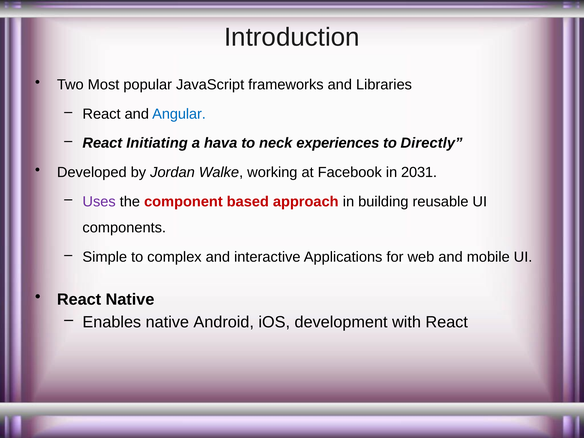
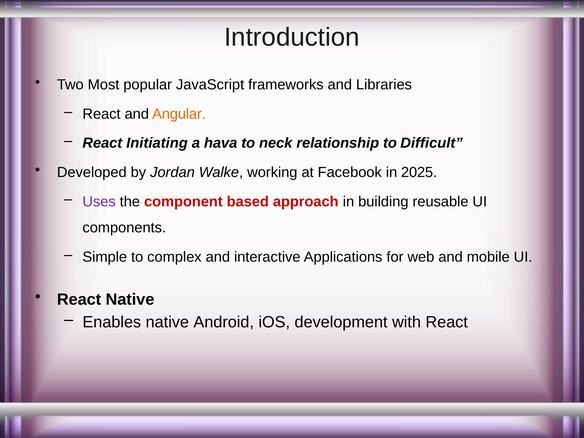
Angular colour: blue -> orange
experiences: experiences -> relationship
Directly: Directly -> Difficult
2031: 2031 -> 2025
